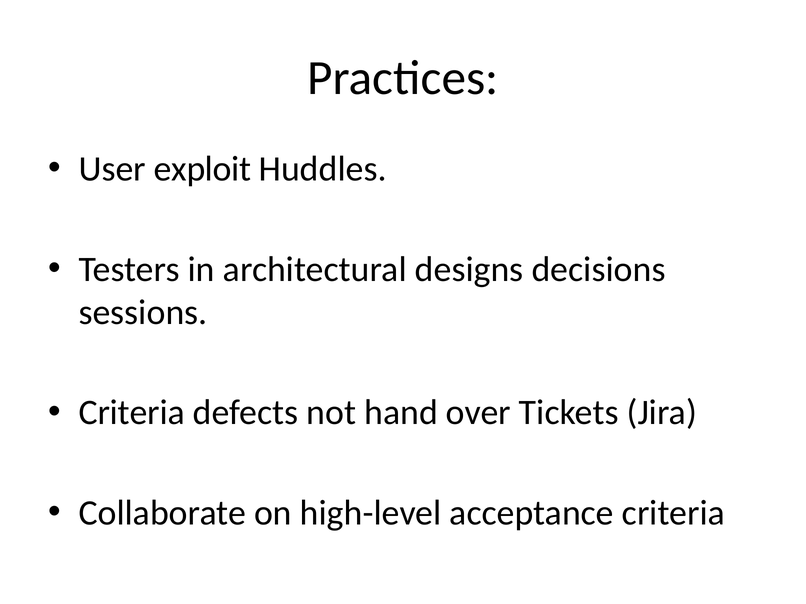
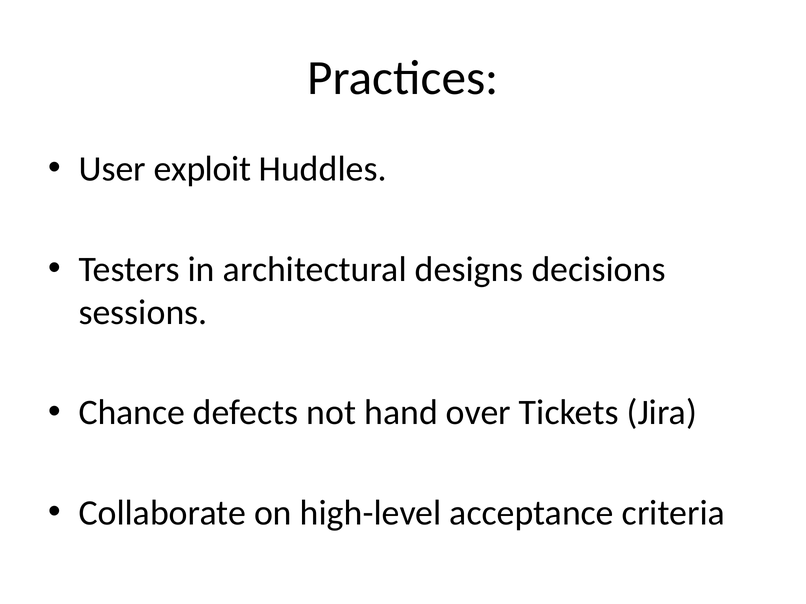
Criteria at (132, 413): Criteria -> Chance
